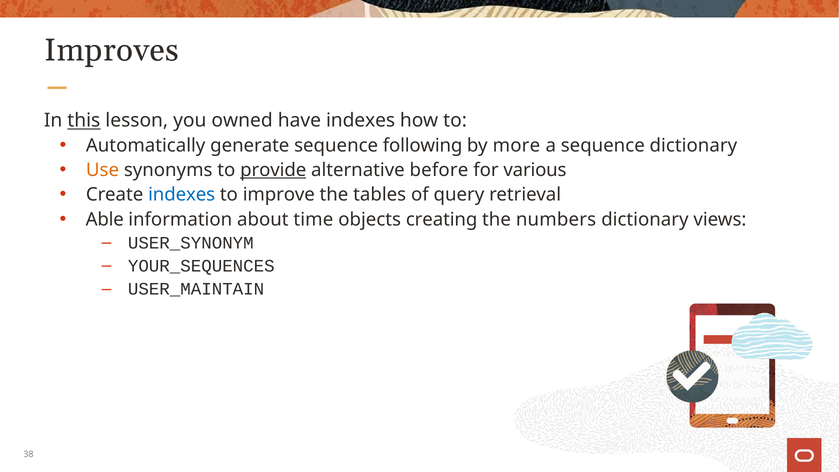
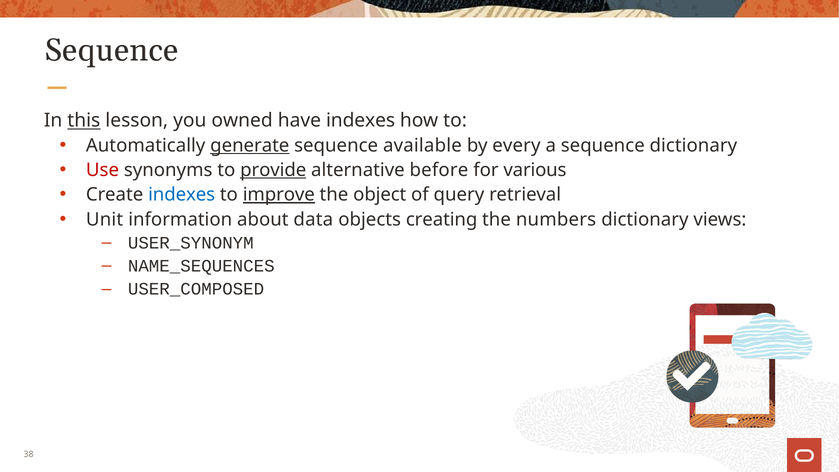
Improves at (111, 51): Improves -> Sequence
generate underline: none -> present
following: following -> available
more: more -> every
Use colour: orange -> red
improve underline: none -> present
tables: tables -> object
Able: Able -> Unit
time: time -> data
YOUR_SEQUENCES: YOUR_SEQUENCES -> NAME_SEQUENCES
USER_MAINTAIN: USER_MAINTAIN -> USER_COMPOSED
